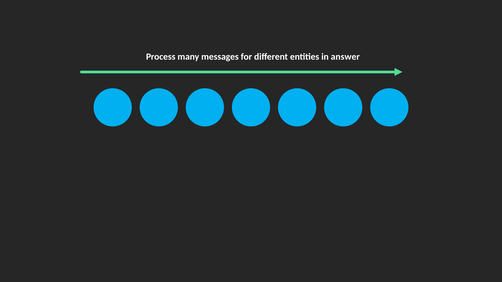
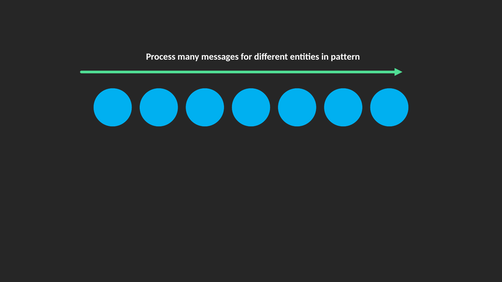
answer: answer -> pattern
